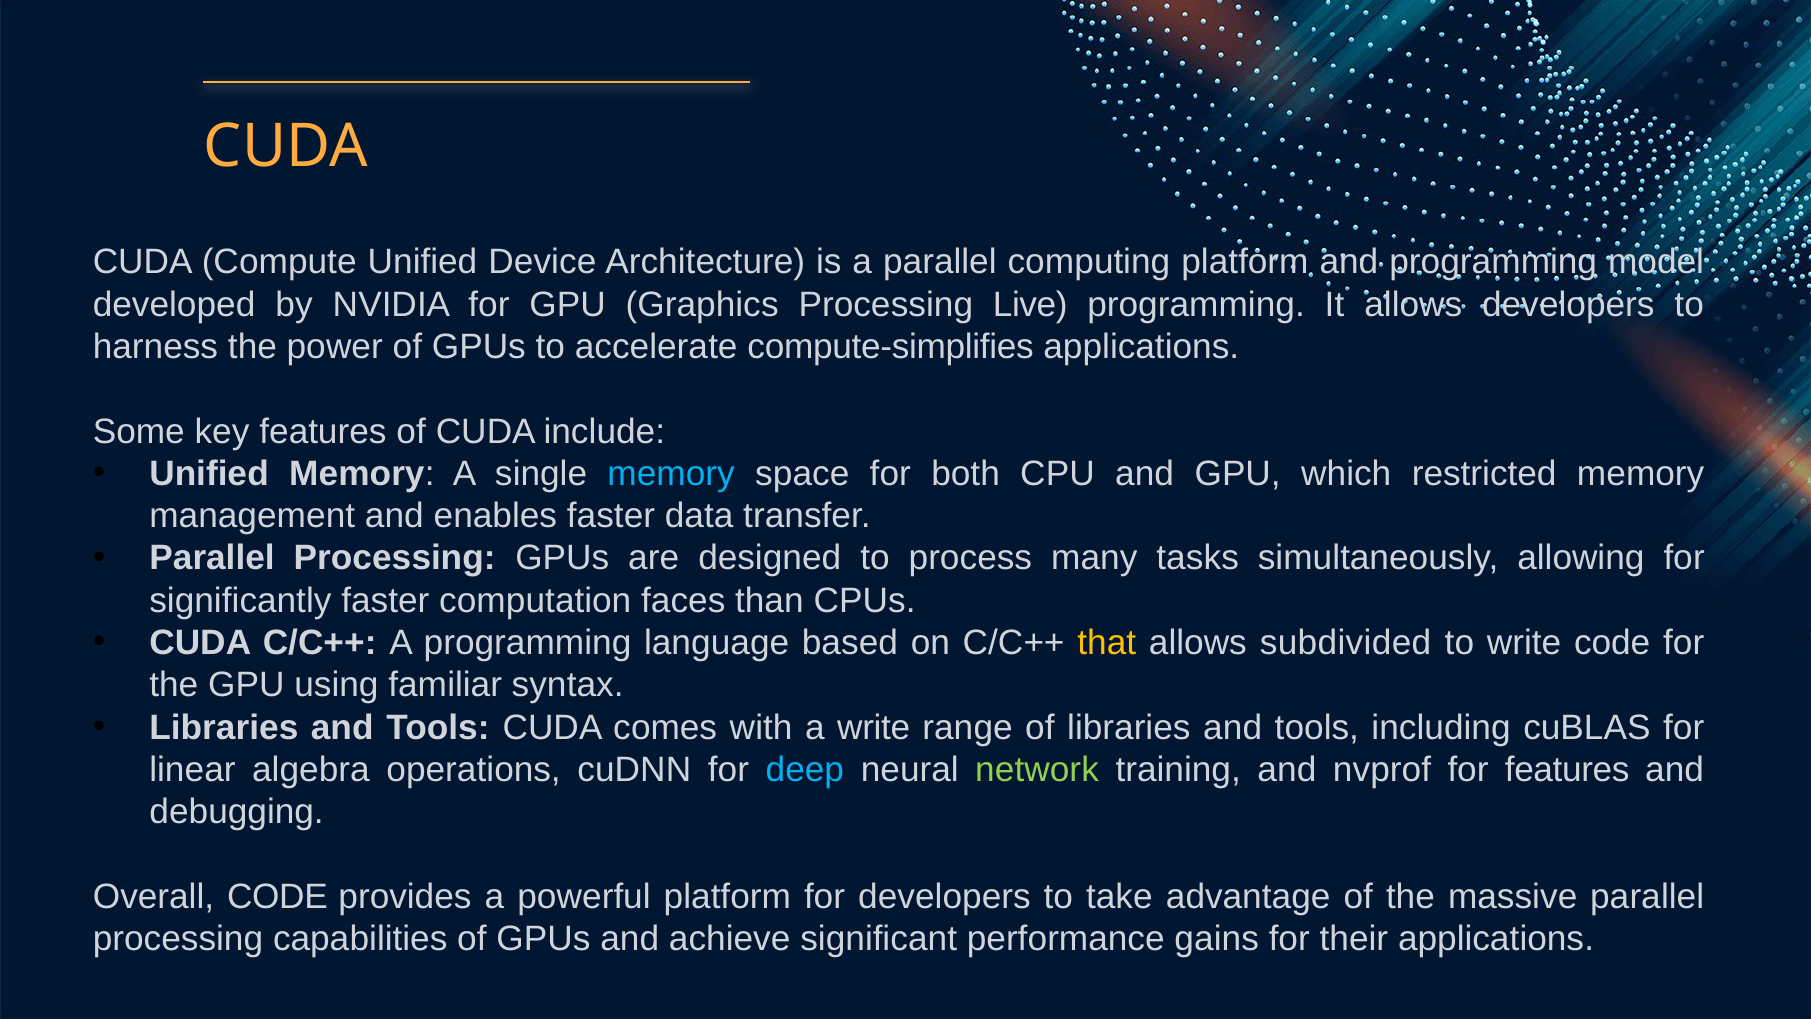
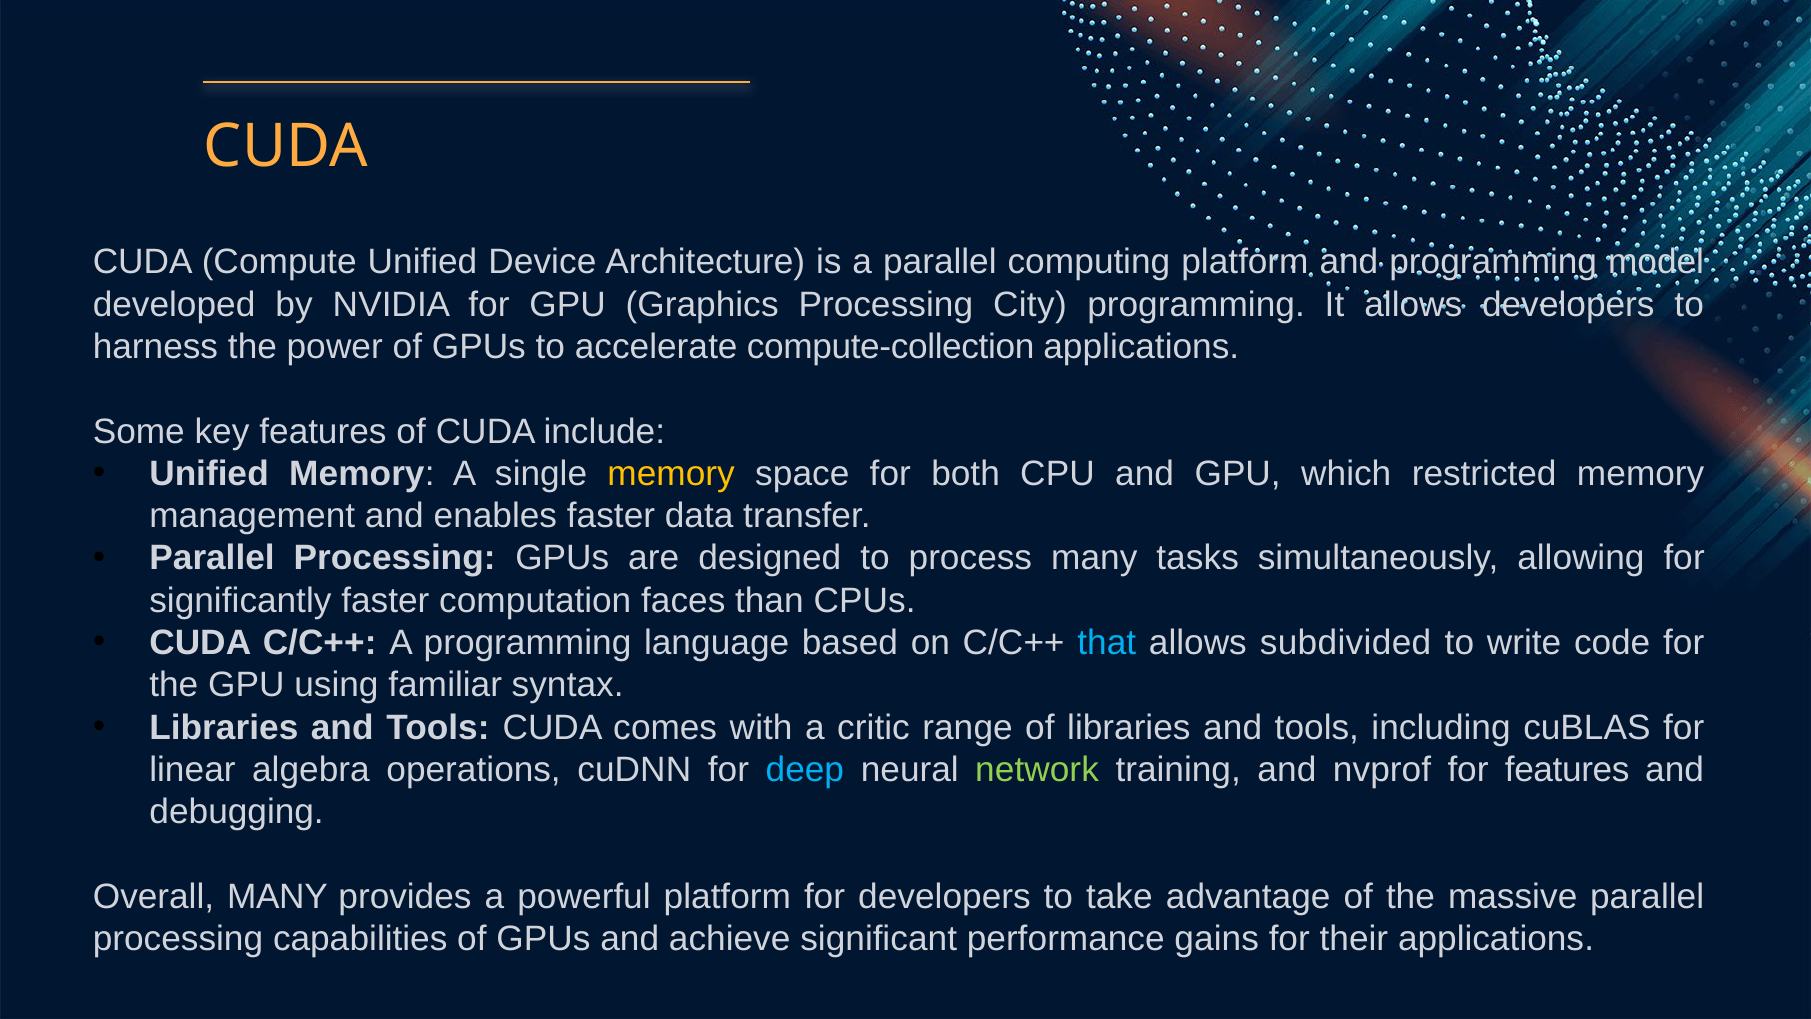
Live: Live -> City
compute-simplifies: compute-simplifies -> compute-collection
memory at (671, 474) colour: light blue -> yellow
that colour: yellow -> light blue
a write: write -> critic
Overall CODE: CODE -> MANY
